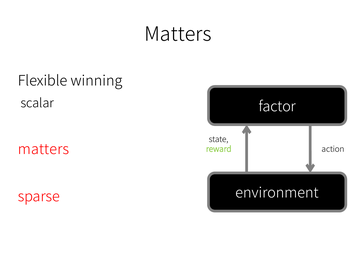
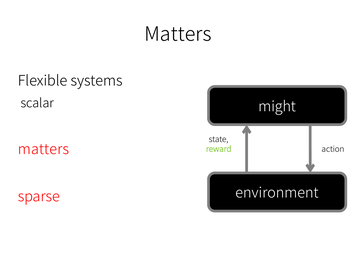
winning: winning -> systems
factor: factor -> might
